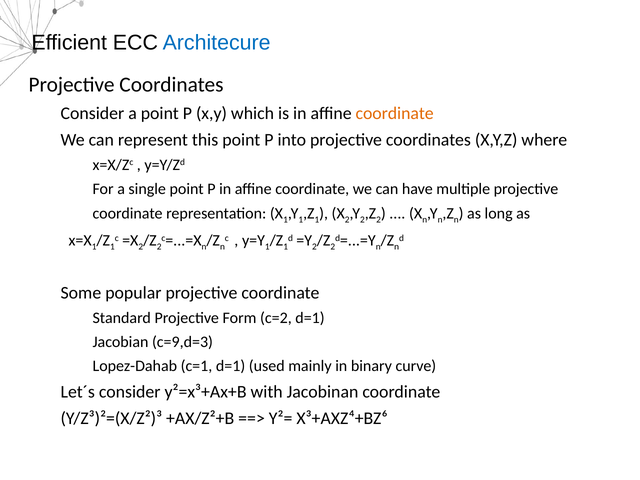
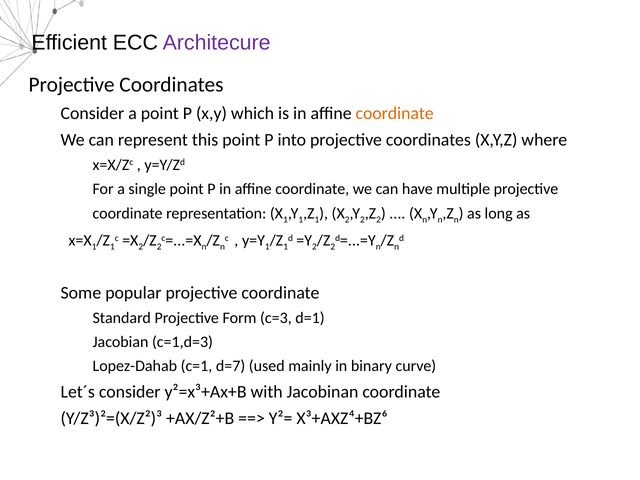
Architecure colour: blue -> purple
c=2: c=2 -> c=3
c=9,d=3: c=9,d=3 -> c=1,d=3
c=1 d=1: d=1 -> d=7
